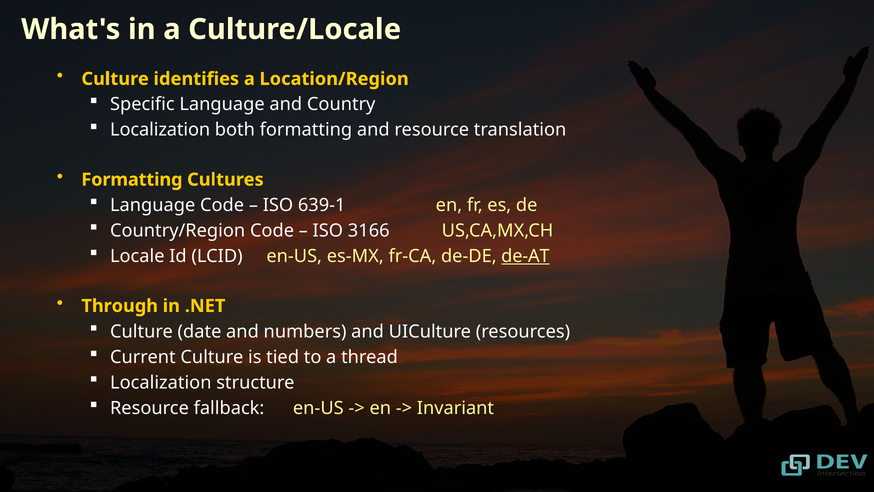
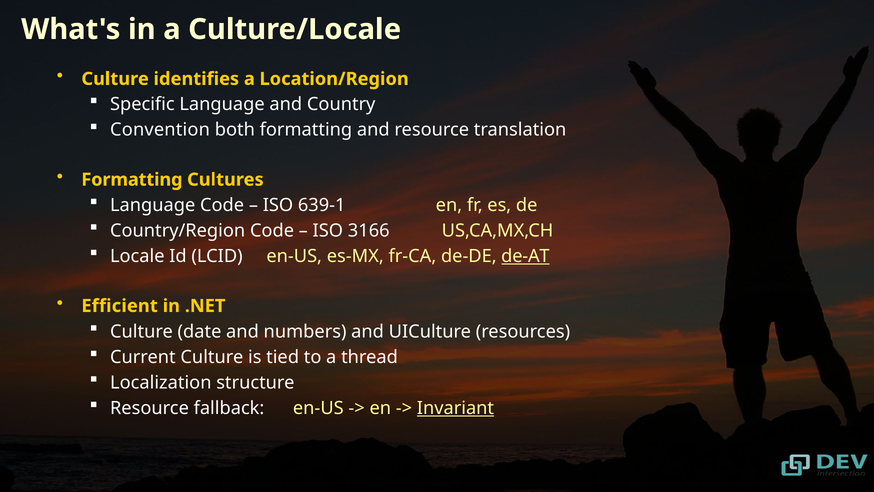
Localization at (160, 130): Localization -> Convention
Through: Through -> Efficient
Invariant underline: none -> present
